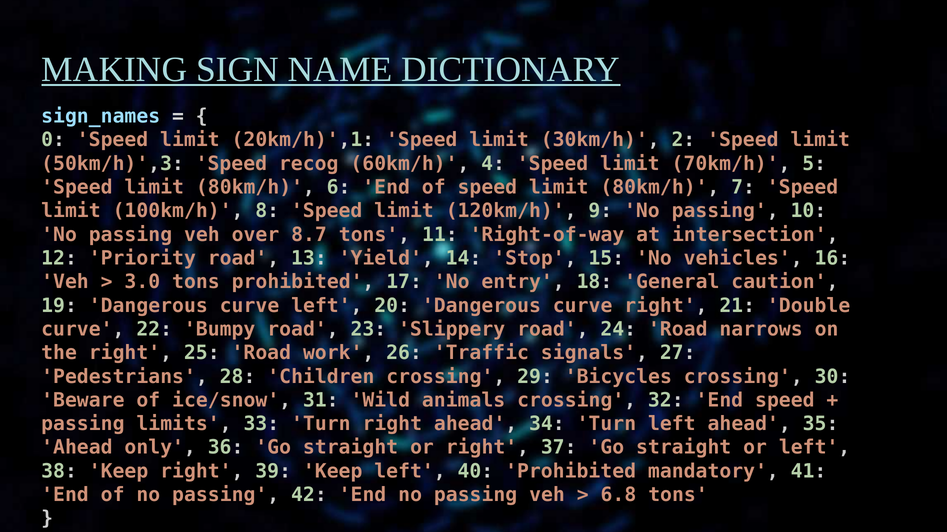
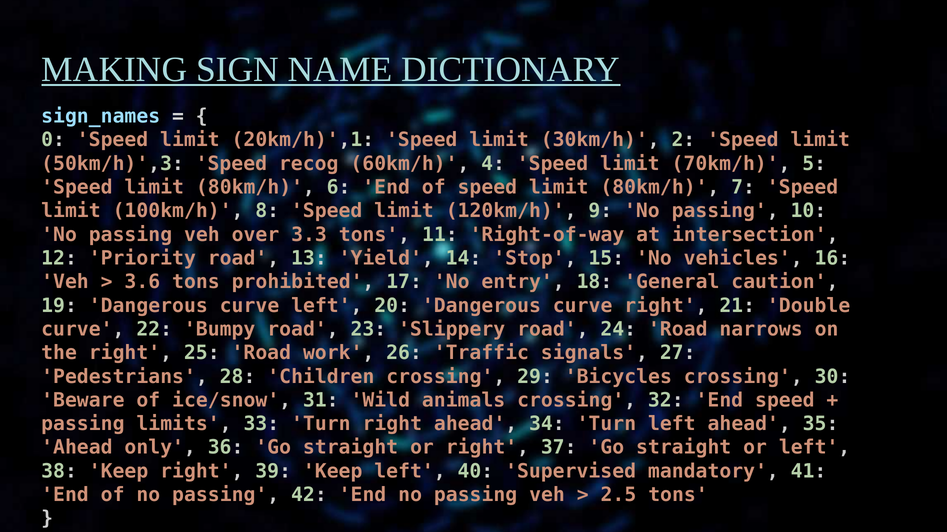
8.7: 8.7 -> 3.3
3.0: 3.0 -> 3.6
40 Prohibited: Prohibited -> Supervised
6.8: 6.8 -> 2.5
